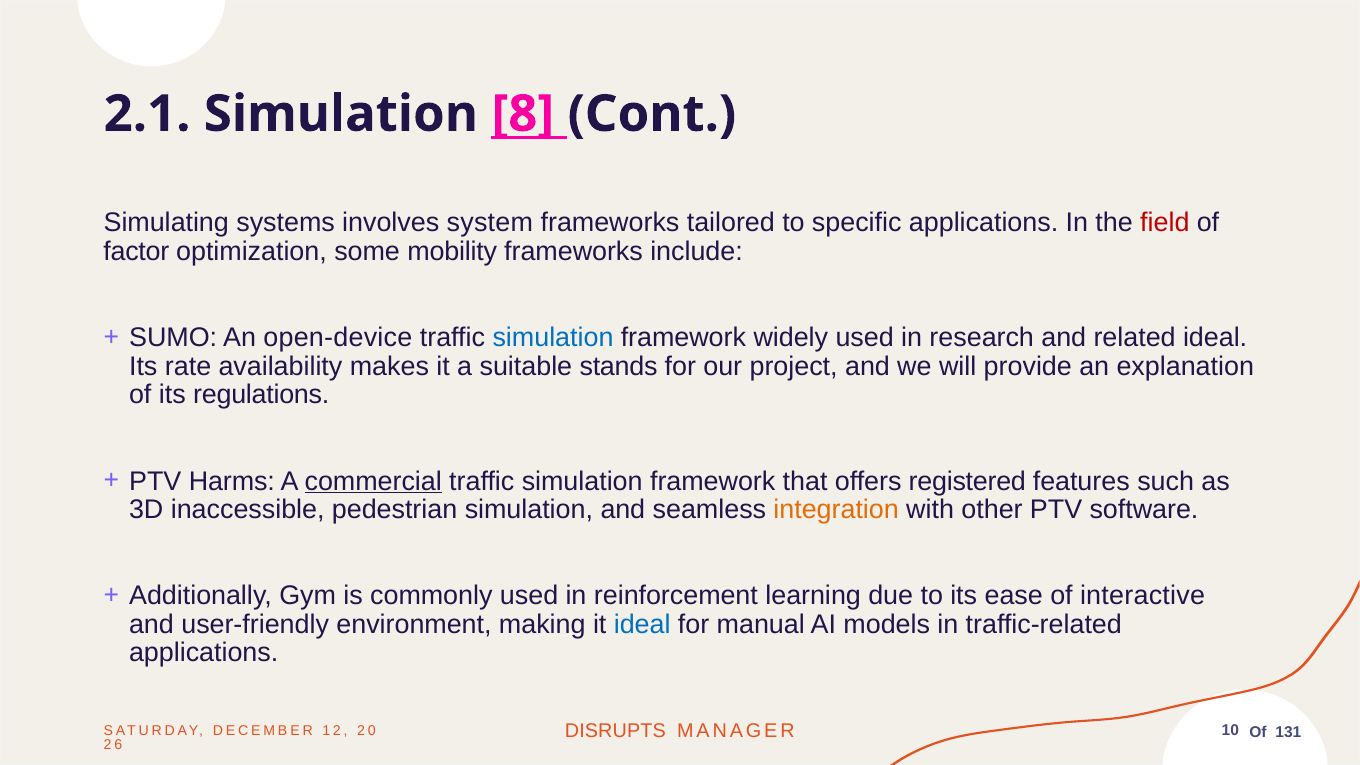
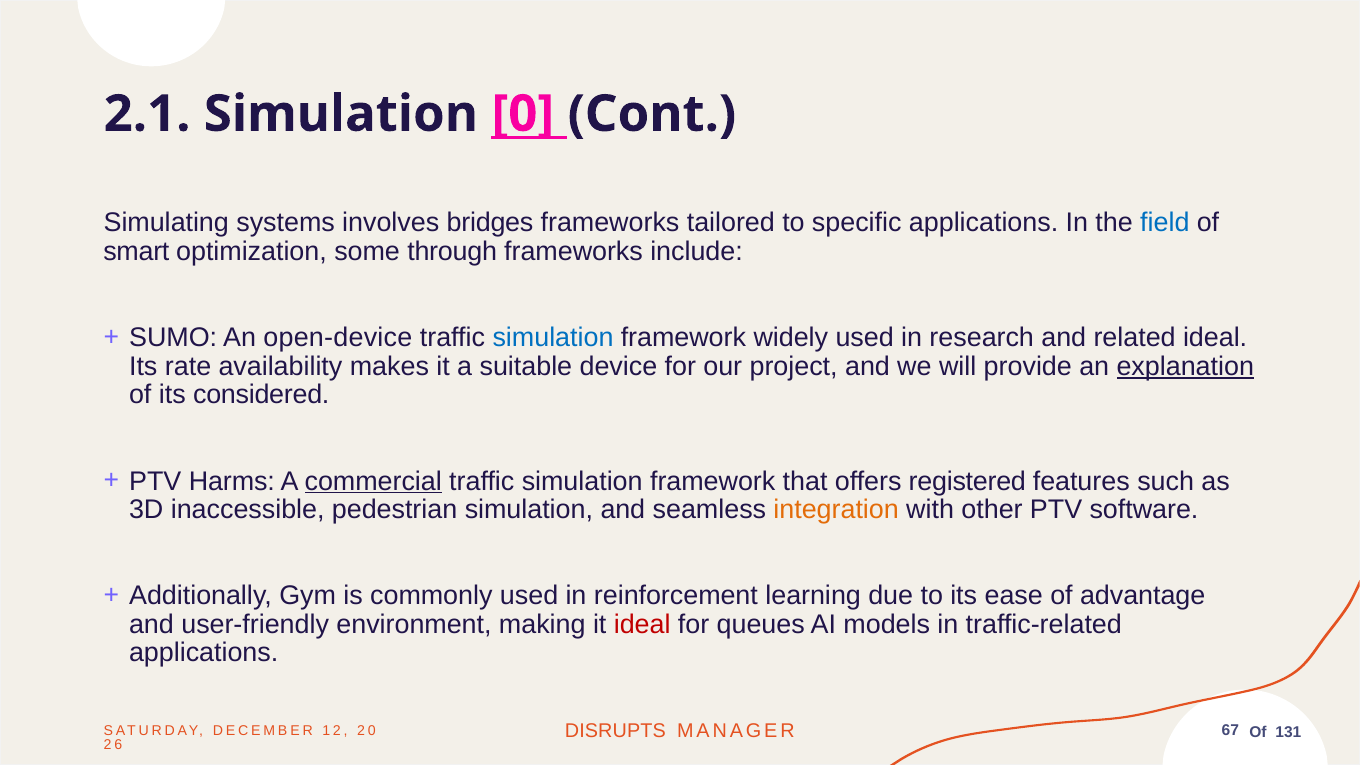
8: 8 -> 0
system: system -> bridges
field colour: red -> blue
factor: factor -> smart
mobility: mobility -> through
stands: stands -> device
explanation underline: none -> present
regulations: regulations -> considered
interactive: interactive -> advantage
ideal at (642, 624) colour: blue -> red
manual: manual -> queues
10: 10 -> 67
